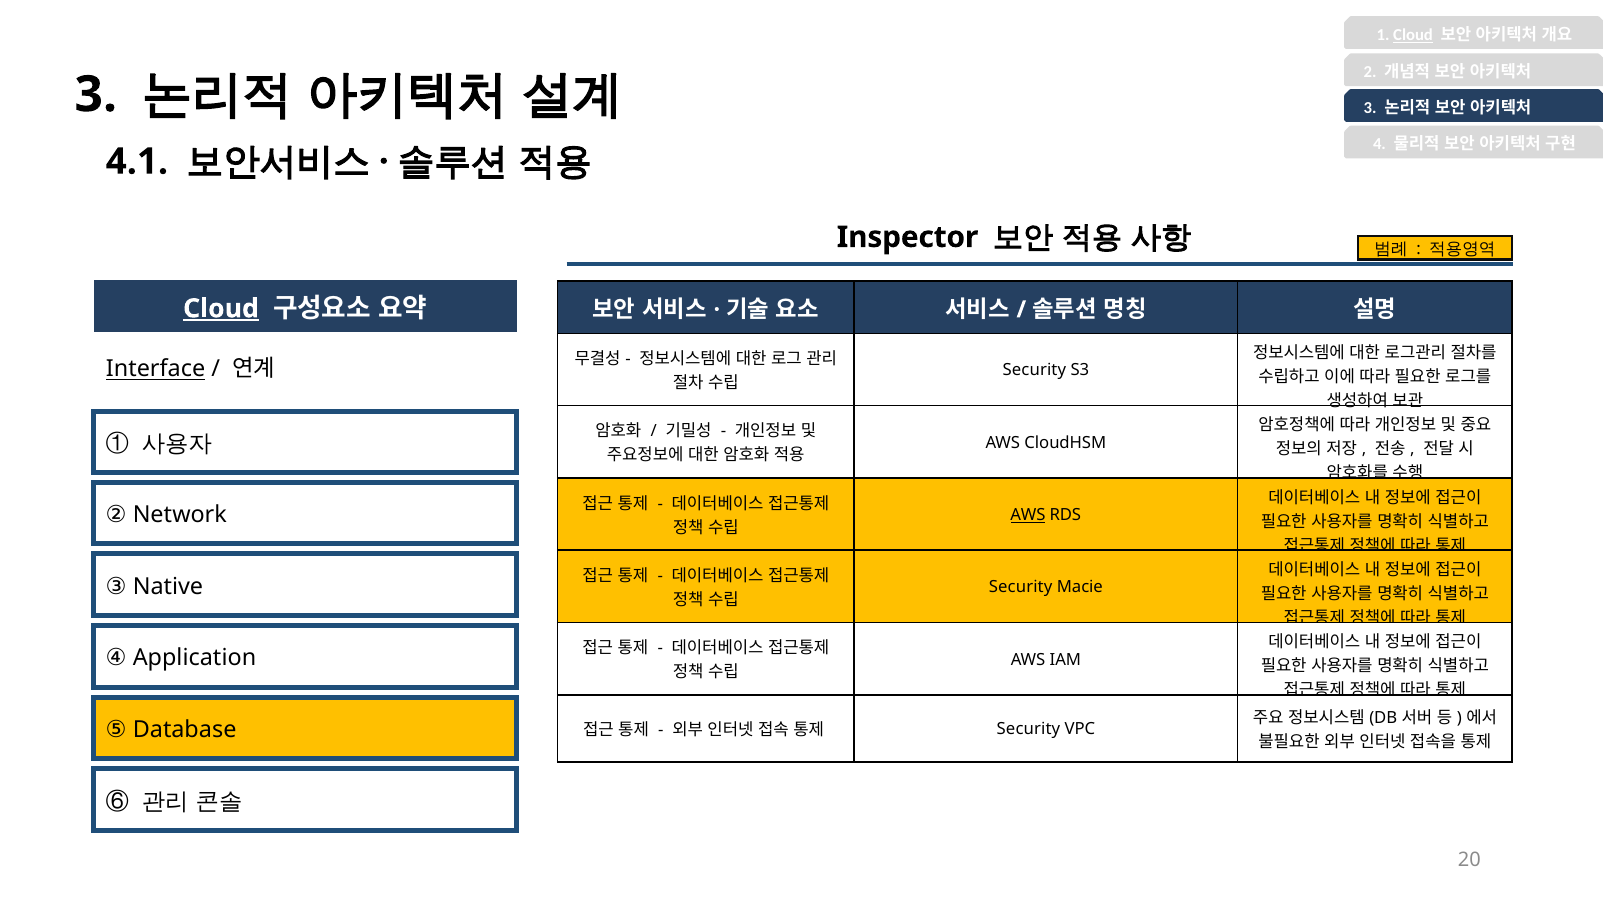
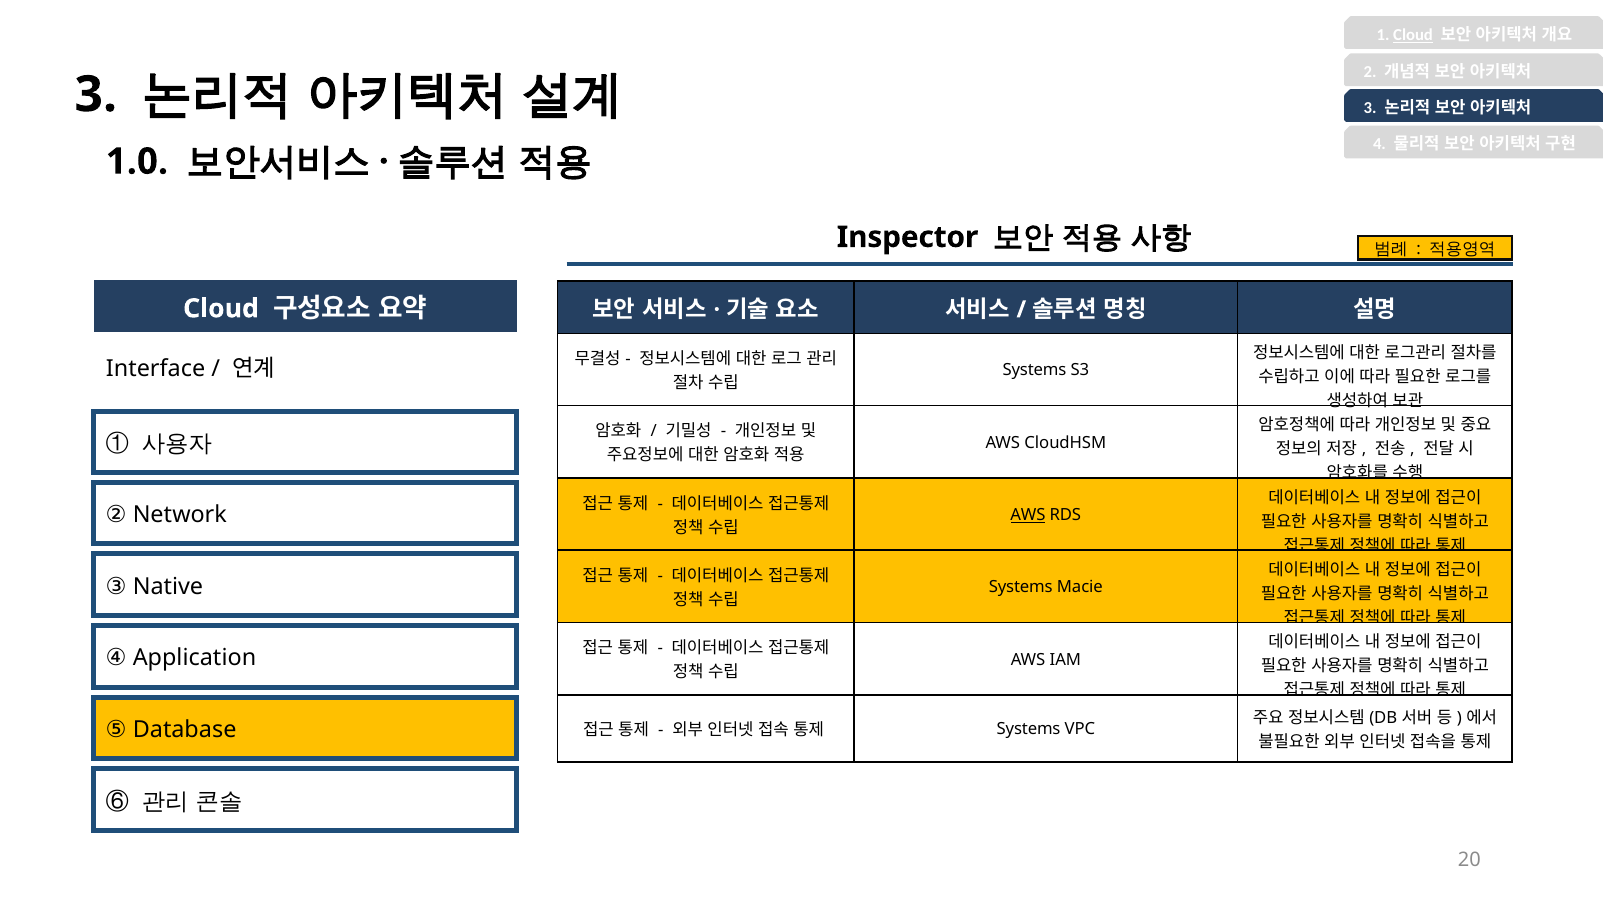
4.1: 4.1 -> 1.0
Cloud at (221, 308) underline: present -> none
Interface underline: present -> none
Security at (1034, 370): Security -> Systems
Security at (1021, 587): Security -> Systems
Security at (1028, 729): Security -> Systems
